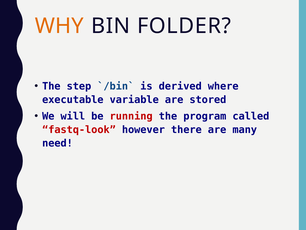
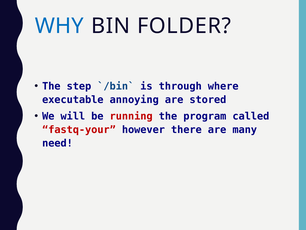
WHY colour: orange -> blue
derived: derived -> through
variable: variable -> annoying
fastq-look: fastq-look -> fastq-your
